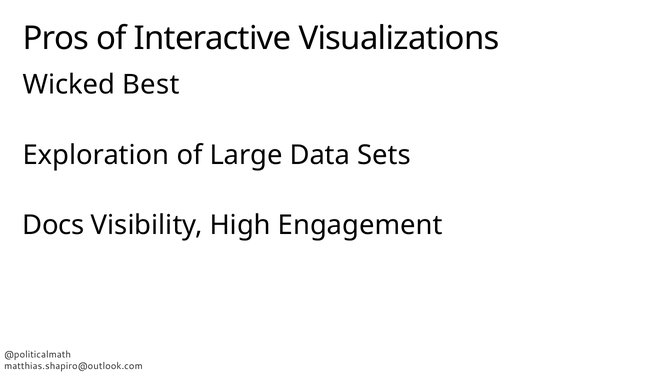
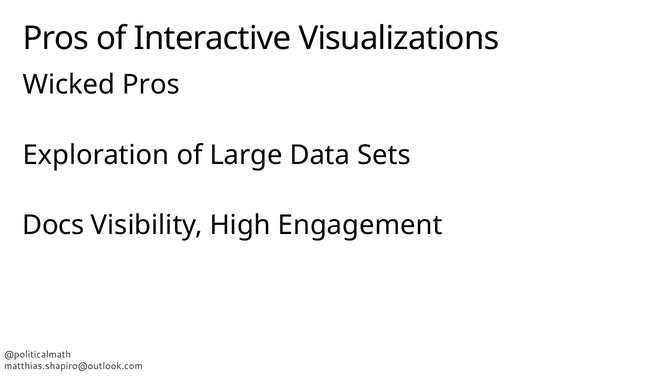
Wicked Best: Best -> Pros
